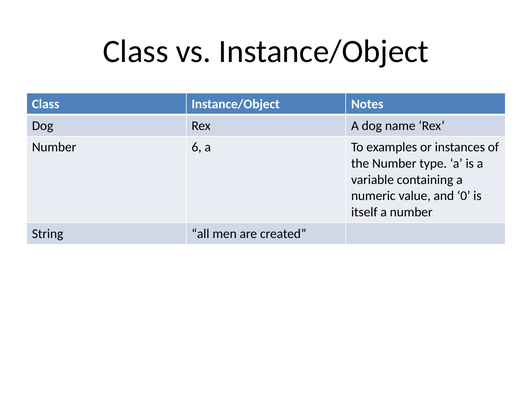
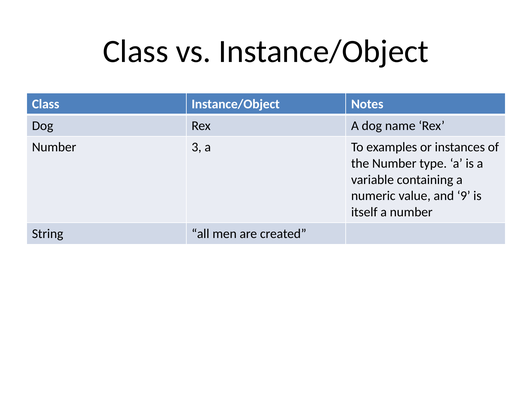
6: 6 -> 3
0: 0 -> 9
